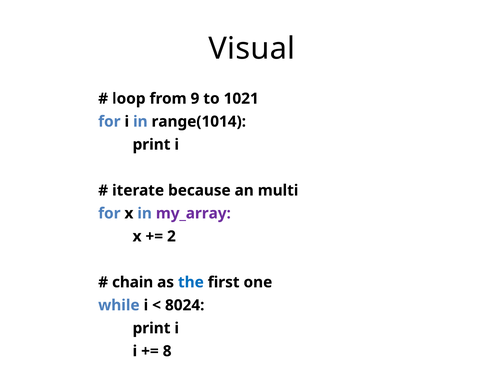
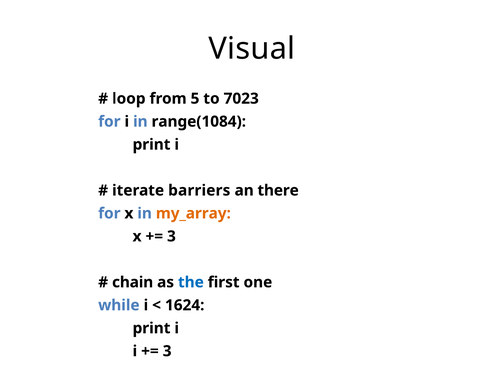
9: 9 -> 5
1021: 1021 -> 7023
range(1014: range(1014 -> range(1084
because: because -> barriers
multi: multi -> there
my_array colour: purple -> orange
2 at (171, 236): 2 -> 3
8024: 8024 -> 1624
8 at (167, 351): 8 -> 3
